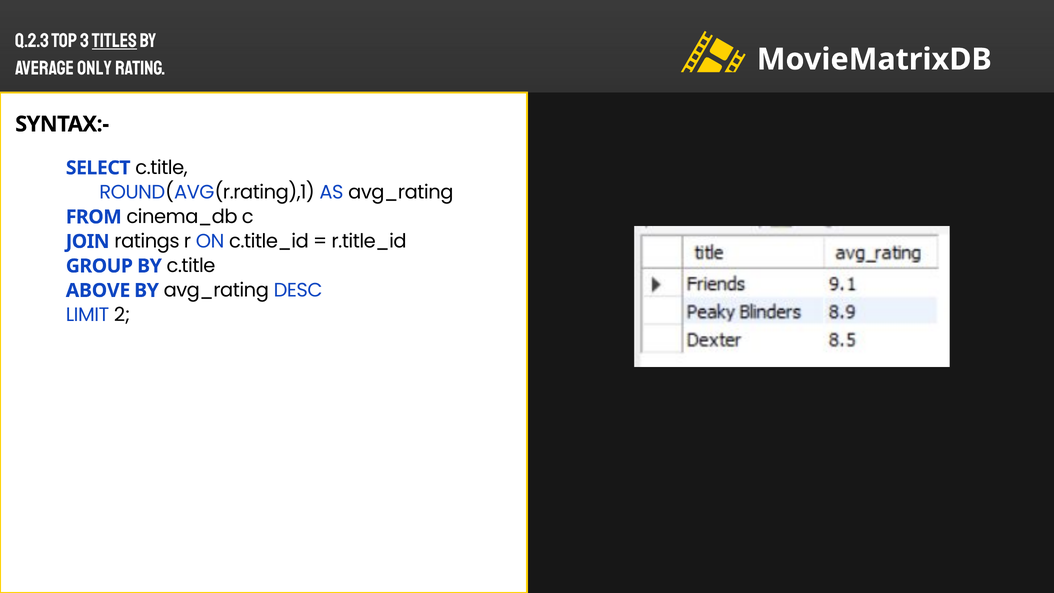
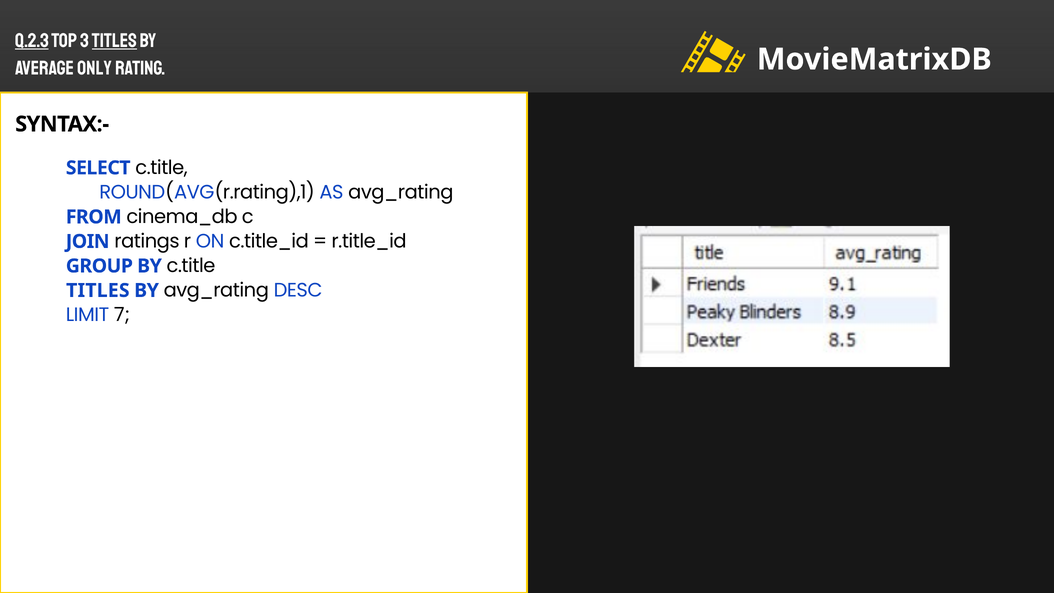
Q.2.3 underline: none -> present
ABOVE at (98, 290): ABOVE -> TITLES
2: 2 -> 7
